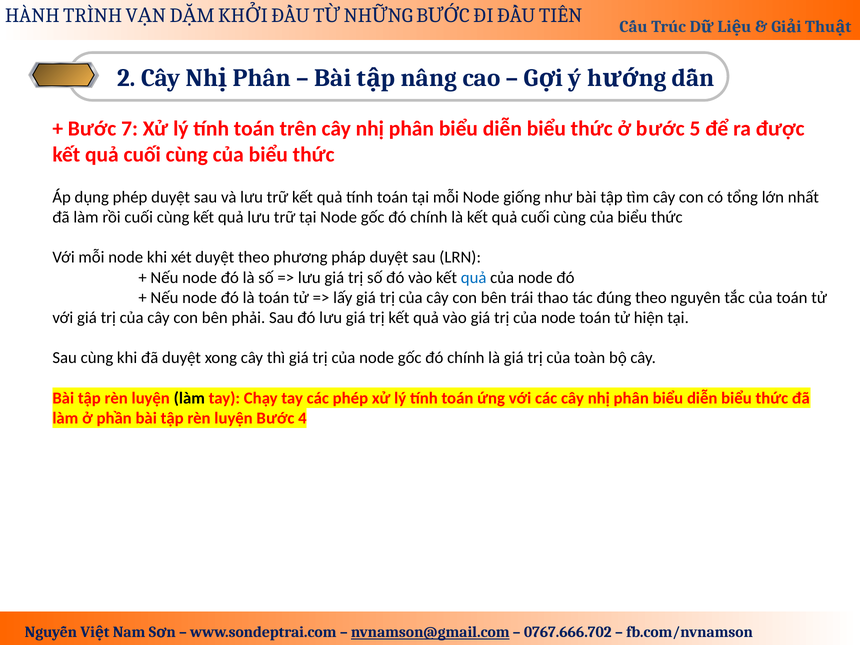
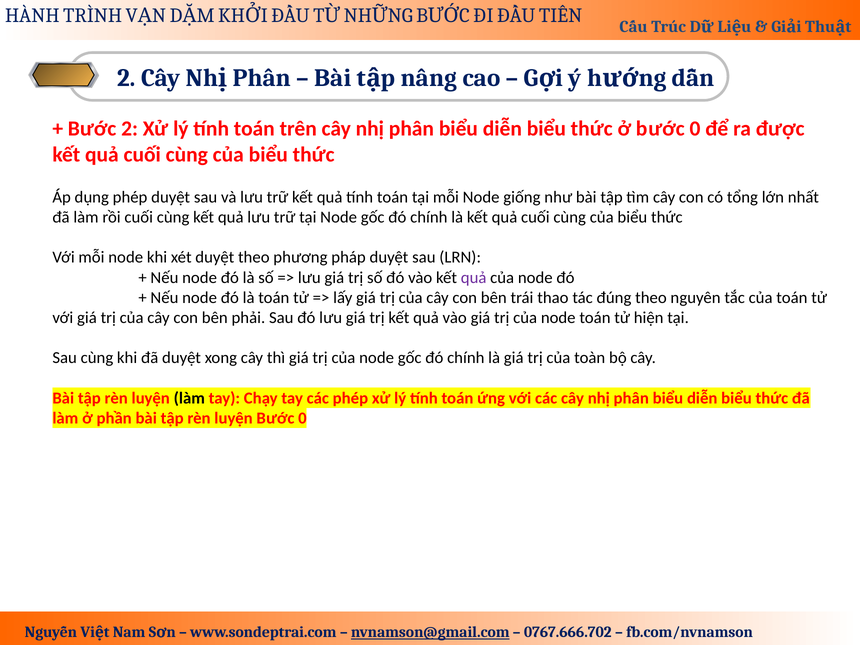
Bước 7: 7 -> 2
ở bước 5: 5 -> 0
quả at (474, 278) colour: blue -> purple
luyện Bước 4: 4 -> 0
